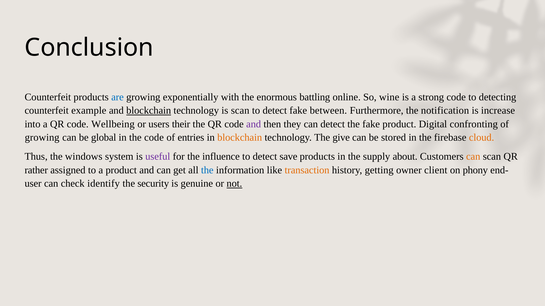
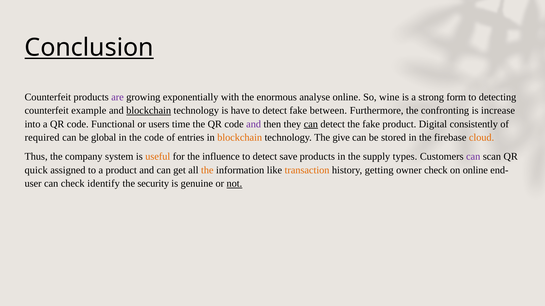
Conclusion underline: none -> present
are colour: blue -> purple
battling: battling -> analyse
strong code: code -> form
is scan: scan -> have
notification: notification -> confronting
Wellbeing: Wellbeing -> Functional
their: their -> time
can at (311, 124) underline: none -> present
confronting: confronting -> consistently
growing at (42, 138): growing -> required
windows: windows -> company
useful colour: purple -> orange
about: about -> types
can at (473, 157) colour: orange -> purple
rather: rather -> quick
the at (207, 170) colour: blue -> orange
owner client: client -> check
on phony: phony -> online
